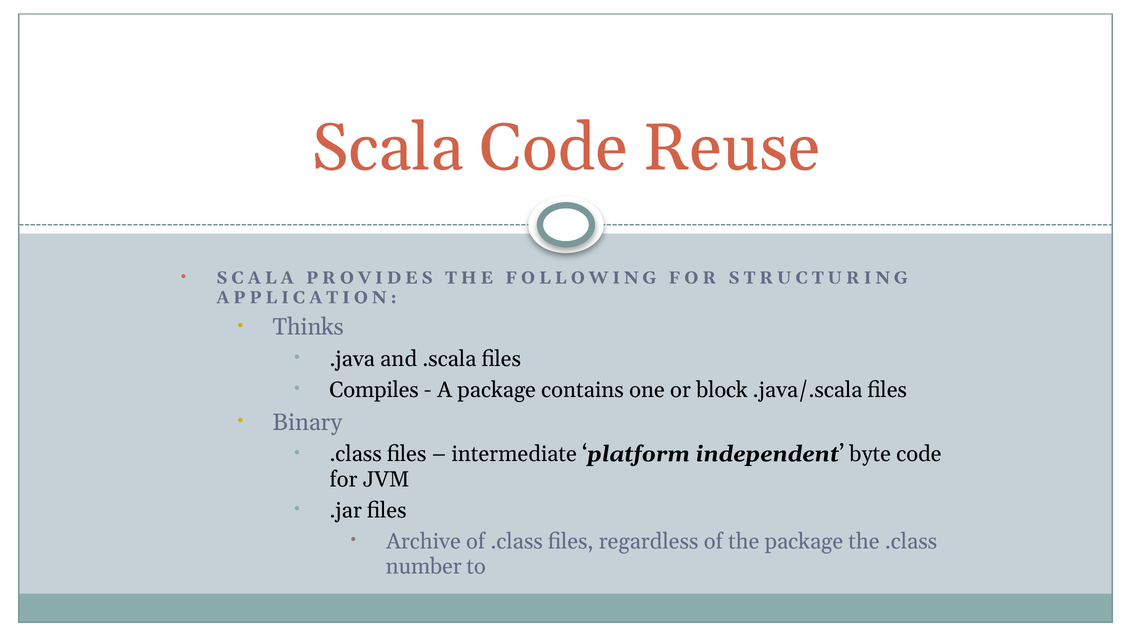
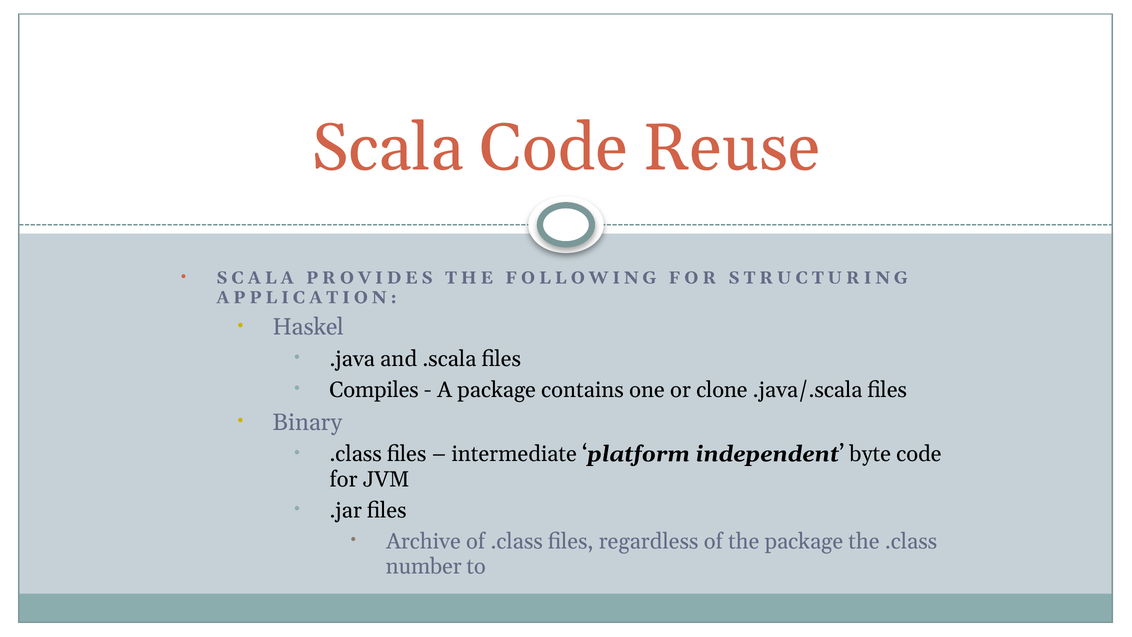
Thinks: Thinks -> Haskel
block: block -> clone
